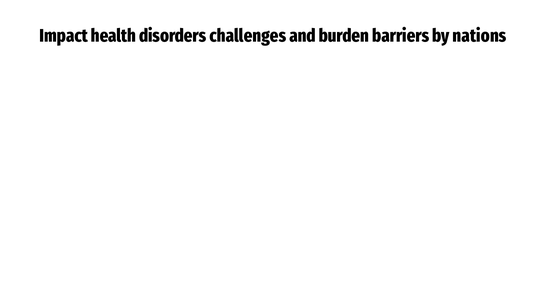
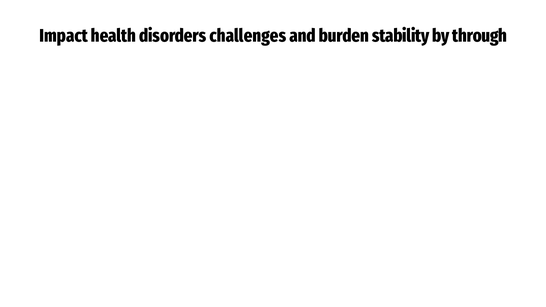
barriers: barriers -> stability
nations: nations -> through
